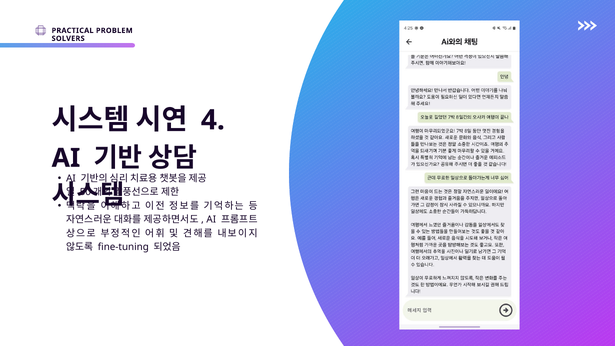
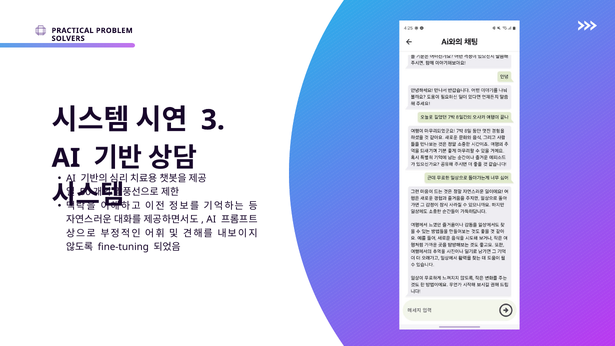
4: 4 -> 3
